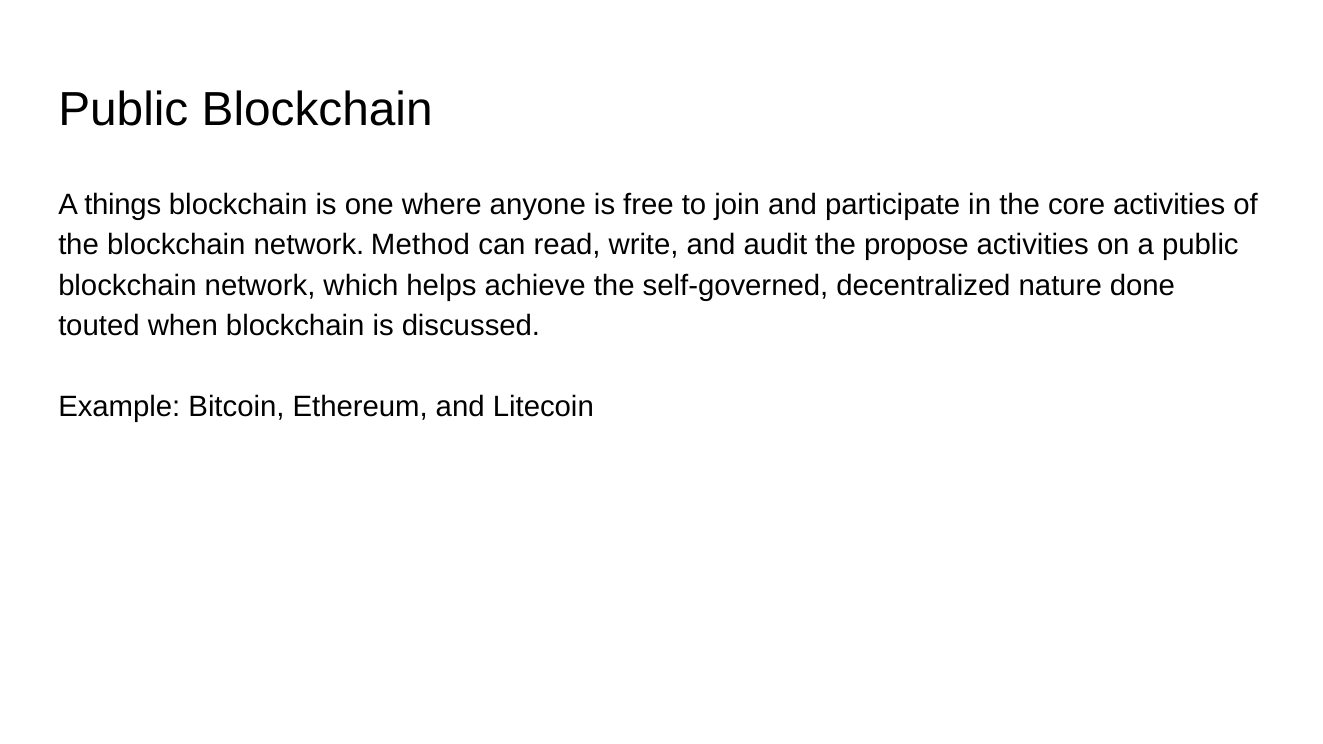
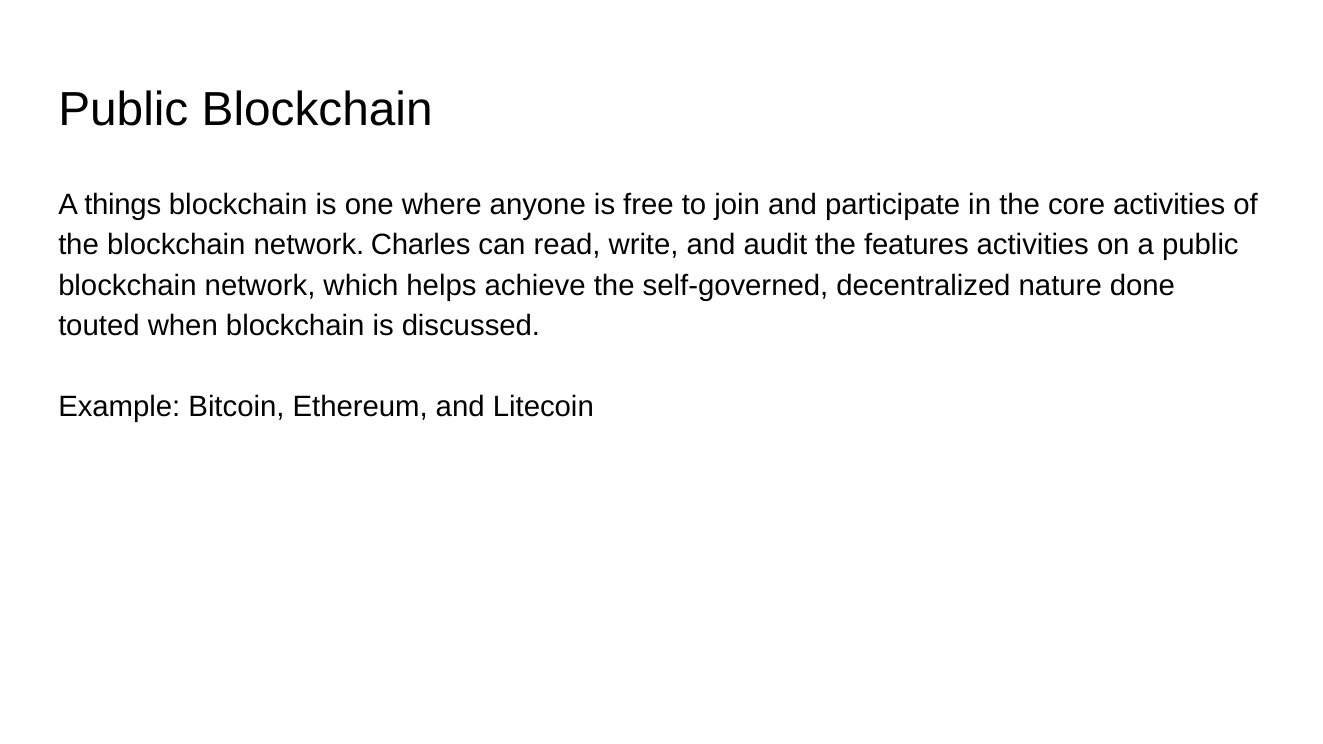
Method: Method -> Charles
propose: propose -> features
